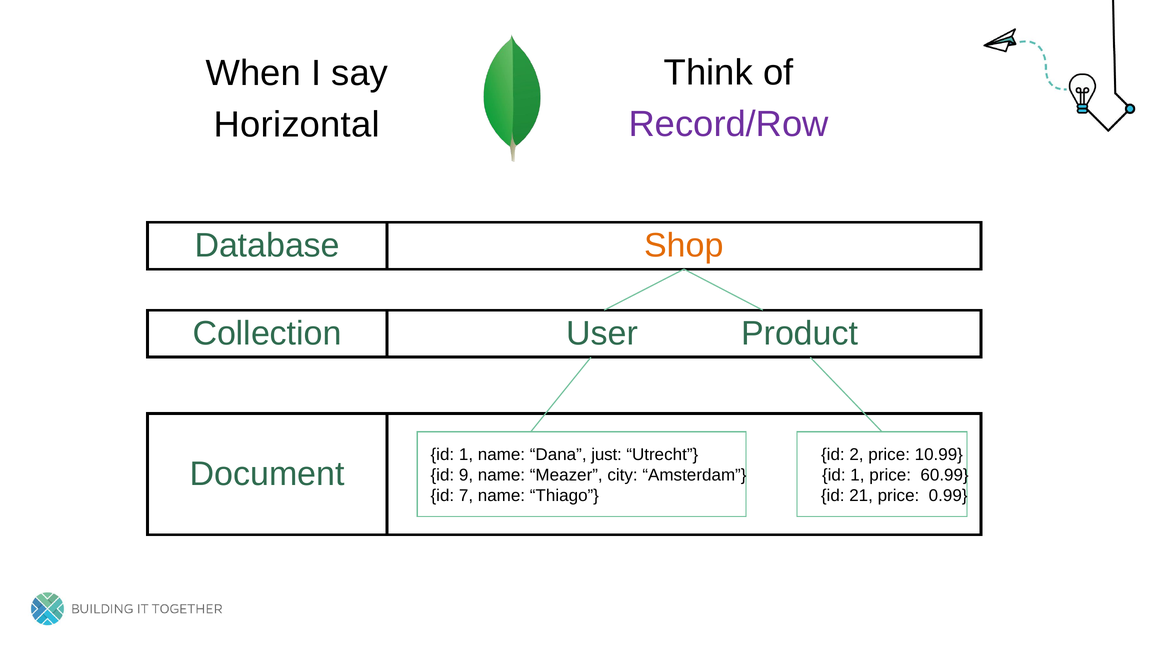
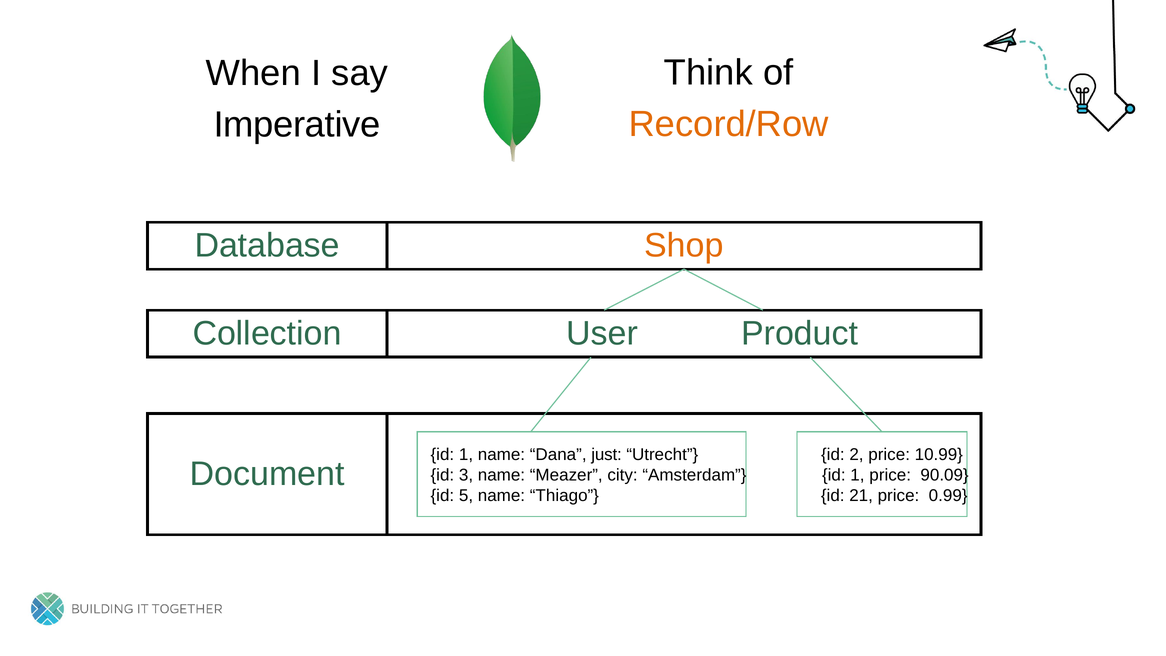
Record/Row colour: purple -> orange
Horizontal: Horizontal -> Imperative
9: 9 -> 3
60.99: 60.99 -> 90.09
7: 7 -> 5
